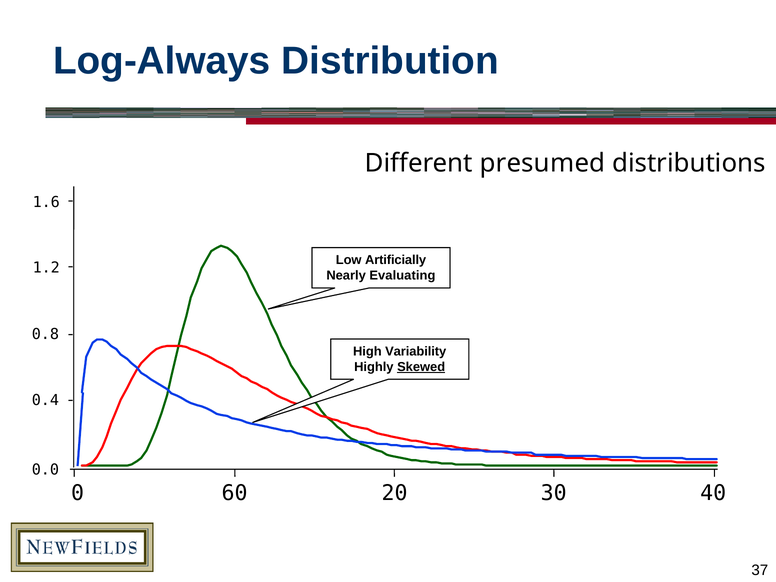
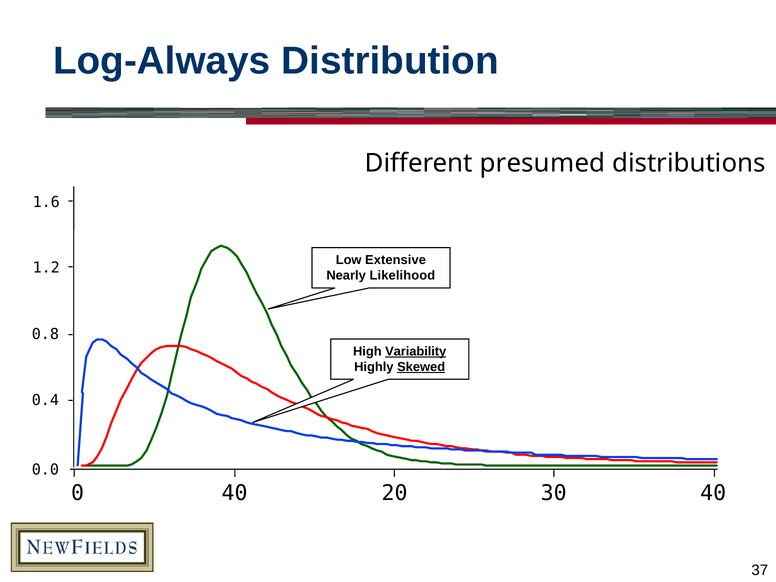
Artificially: Artificially -> Extensive
Evaluating: Evaluating -> Likelihood
Variability underline: none -> present
0 60: 60 -> 40
